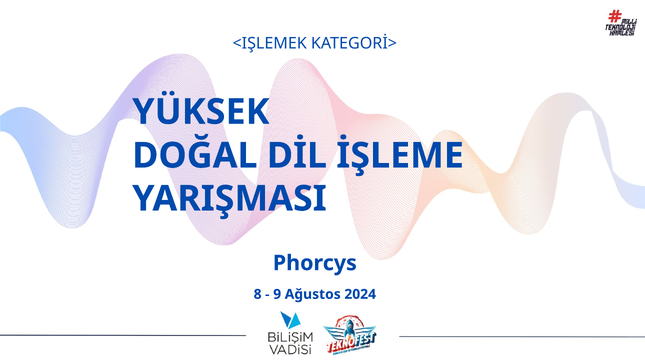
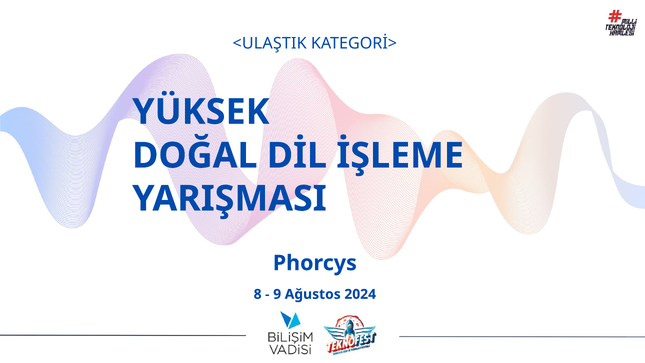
<IŞLEMEK: <IŞLEMEK -> <ULAŞTIK
